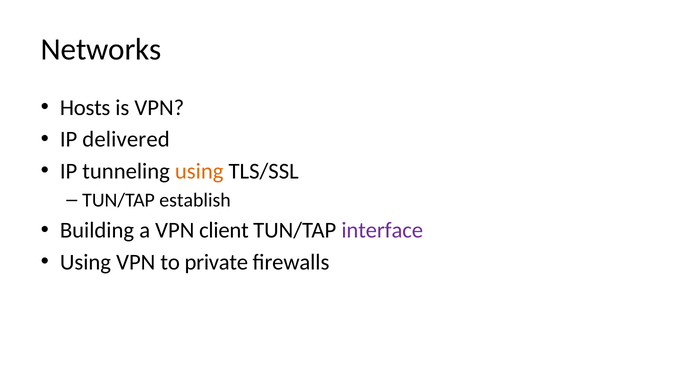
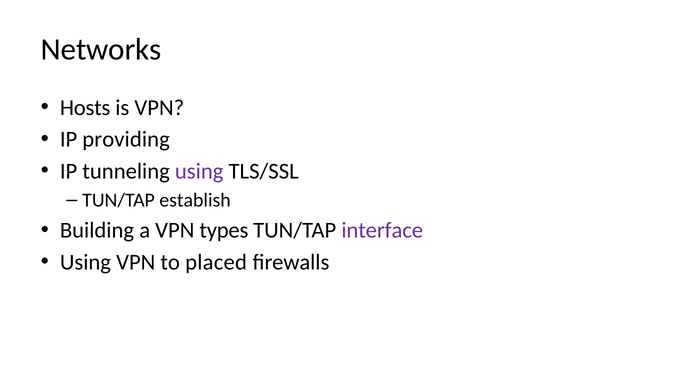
delivered: delivered -> providing
using at (199, 171) colour: orange -> purple
client: client -> types
private: private -> placed
